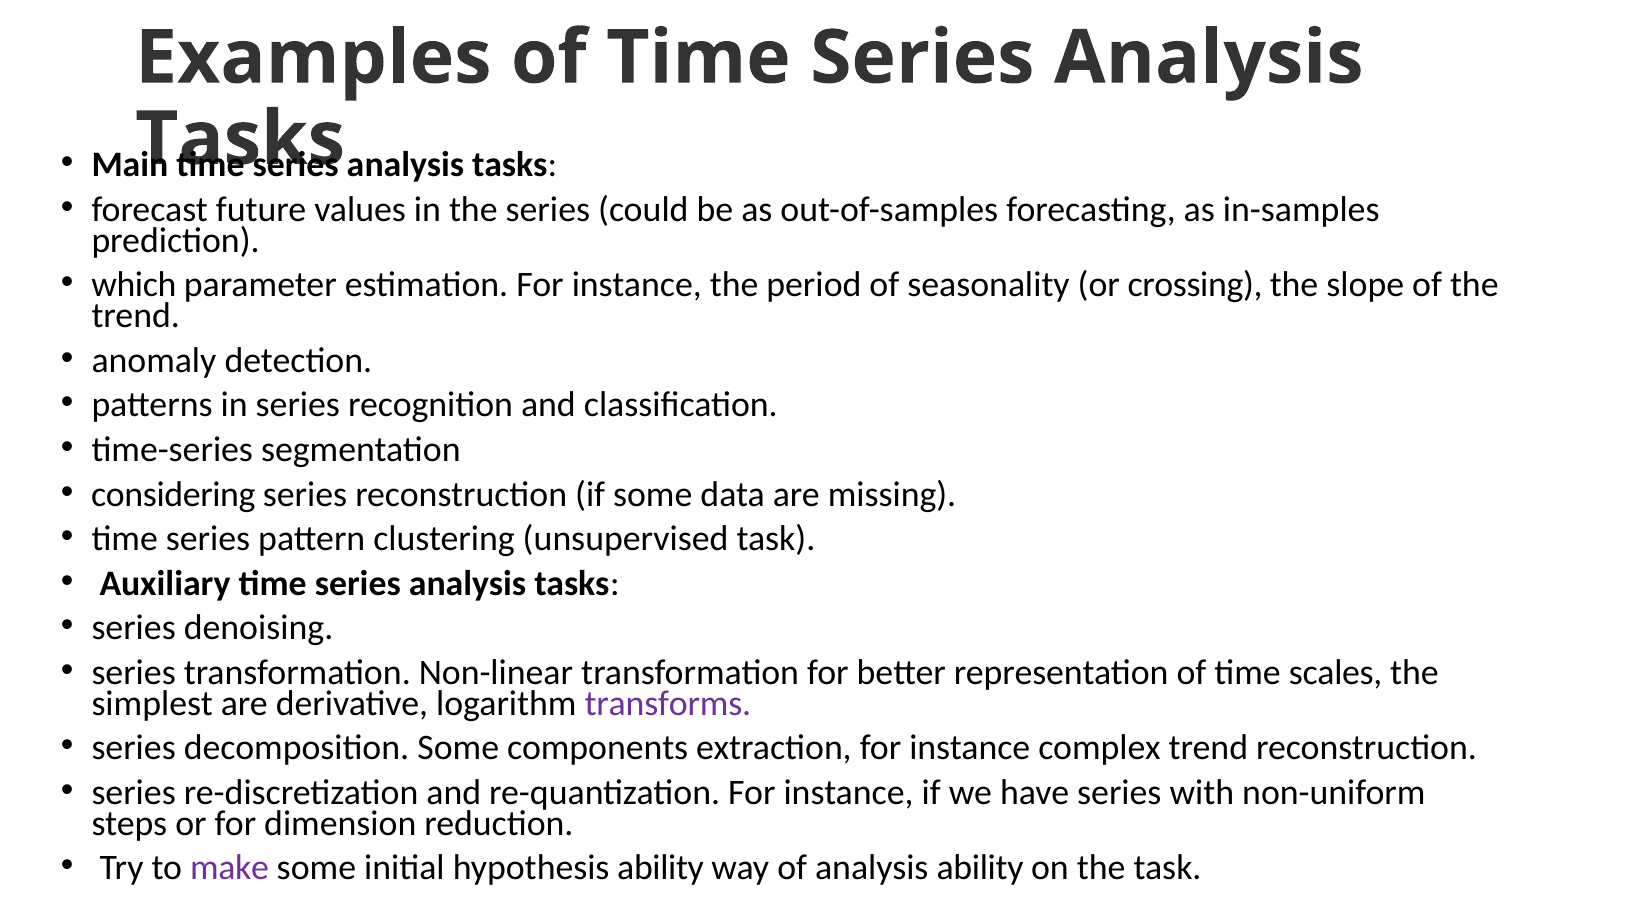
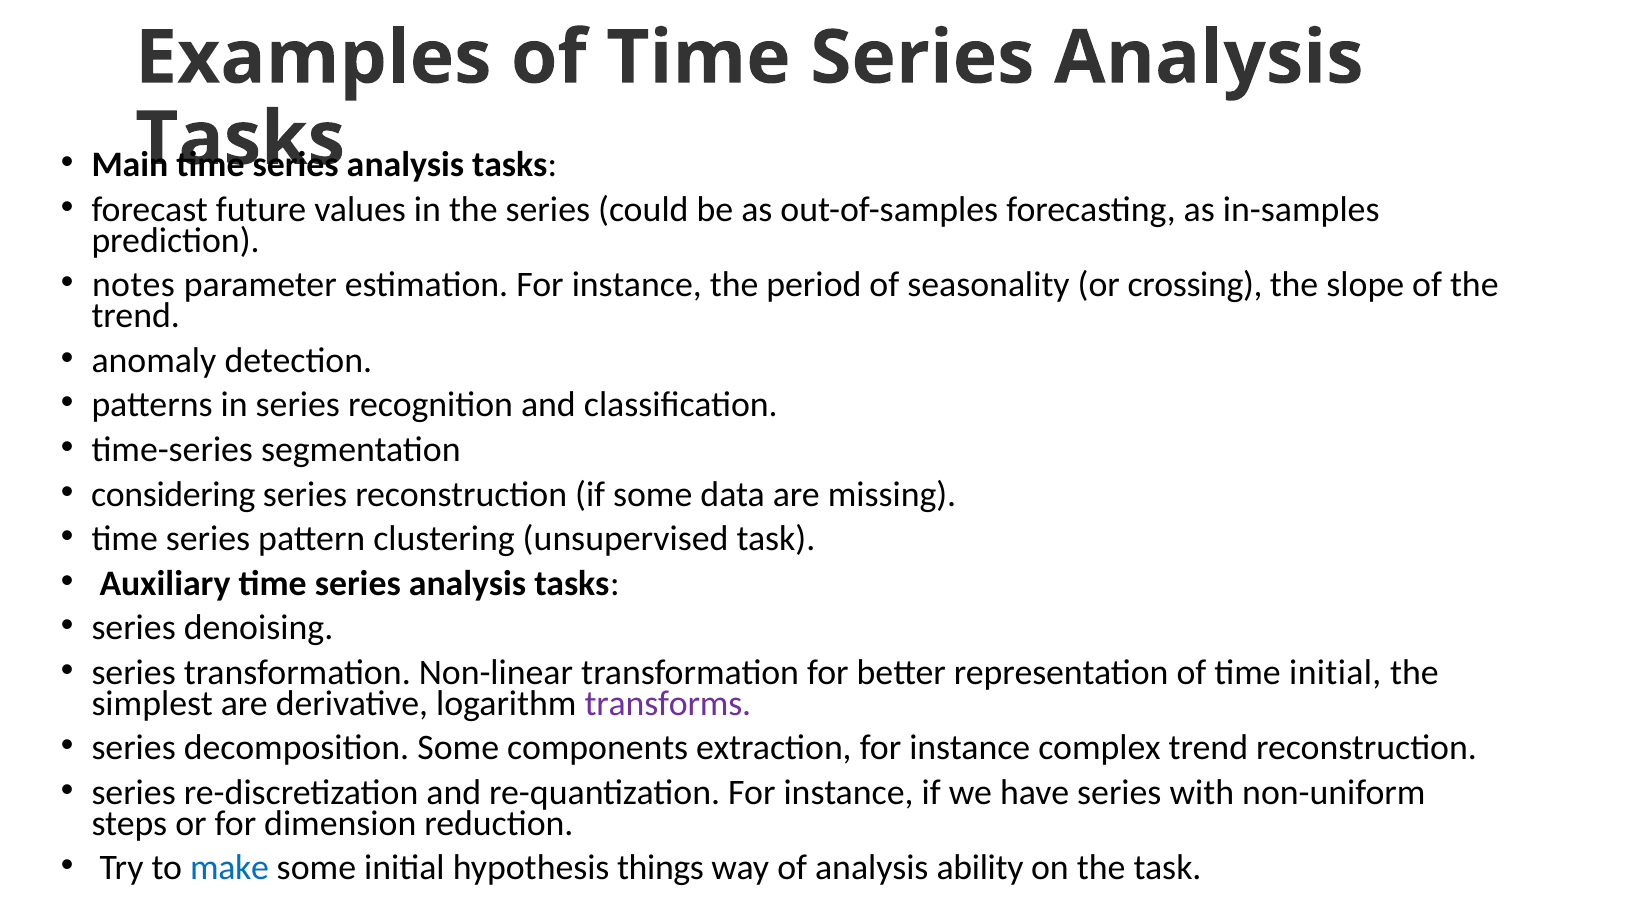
which: which -> notes
time scales: scales -> initial
make colour: purple -> blue
hypothesis ability: ability -> things
